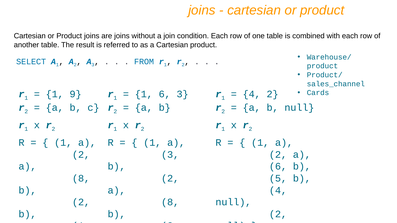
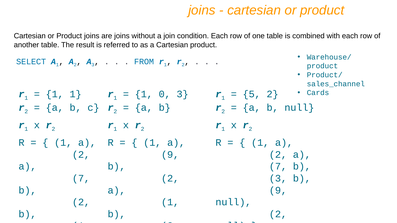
1 9: 9 -> 1
1 6: 6 -> 0
4 at (252, 94): 4 -> 5
3 at (170, 155): 3 -> 9
6 at (278, 167): 6 -> 7
8 at (81, 179): 8 -> 7
5 at (278, 179): 5 -> 3
4 at (278, 191): 4 -> 9
8 at (170, 202): 8 -> 1
